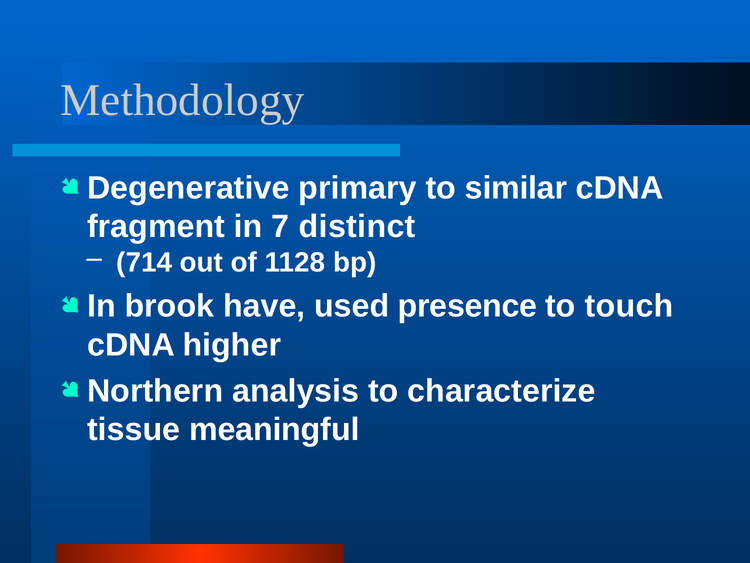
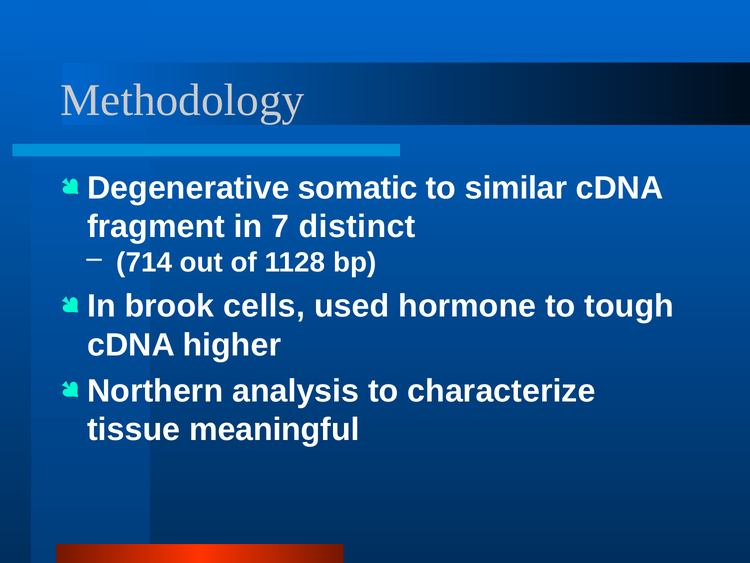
primary: primary -> somatic
have: have -> cells
presence: presence -> hormone
touch: touch -> tough
